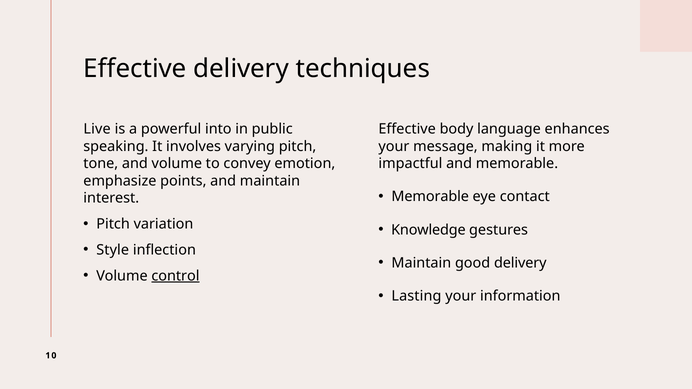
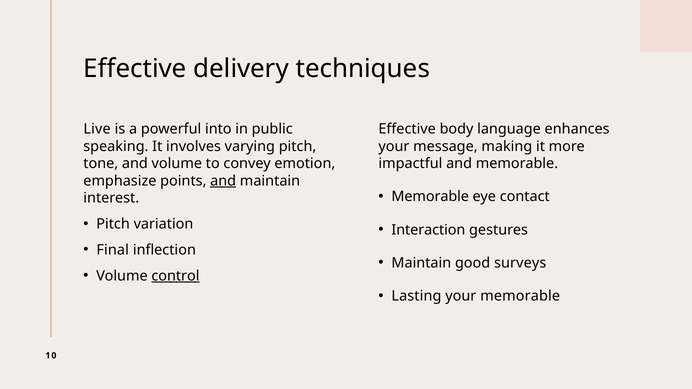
and at (223, 181) underline: none -> present
Knowledge: Knowledge -> Interaction
Style: Style -> Final
good delivery: delivery -> surveys
your information: information -> memorable
